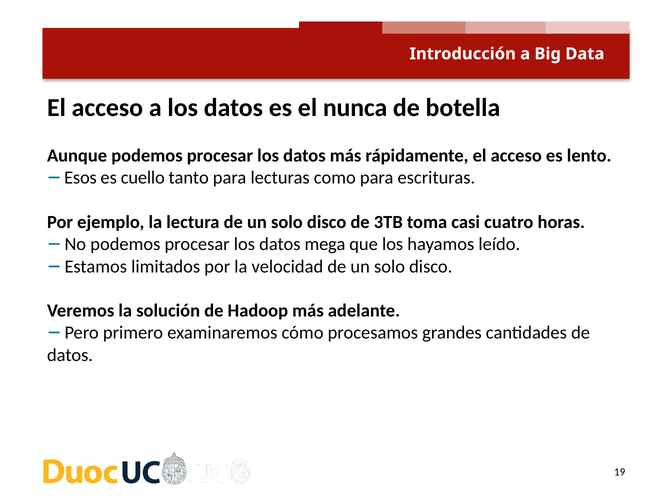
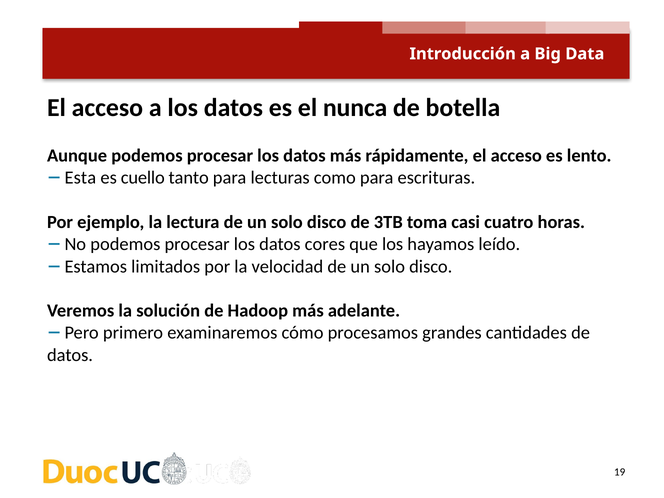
Esos: Esos -> Esta
mega: mega -> cores
